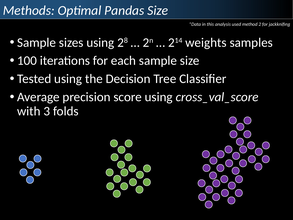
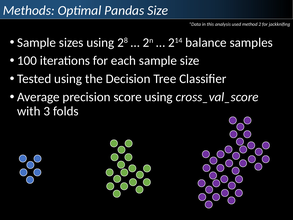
weights: weights -> balance
